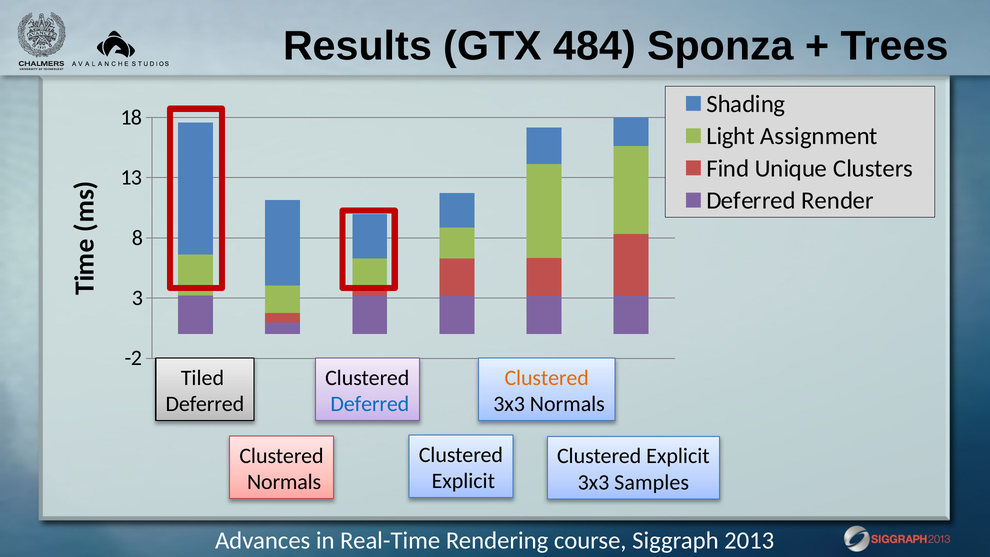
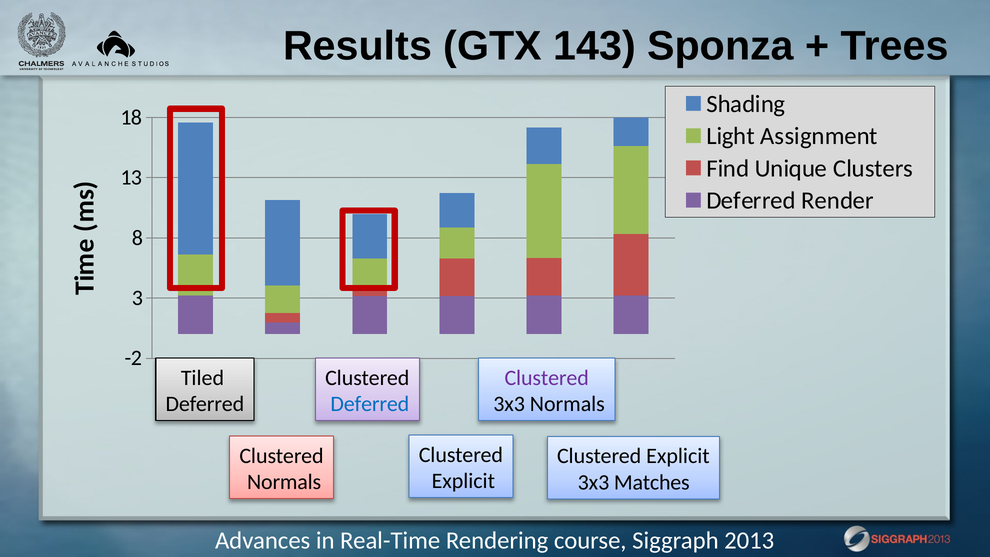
484: 484 -> 143
Clustered at (547, 378) colour: orange -> purple
Samples: Samples -> Matches
